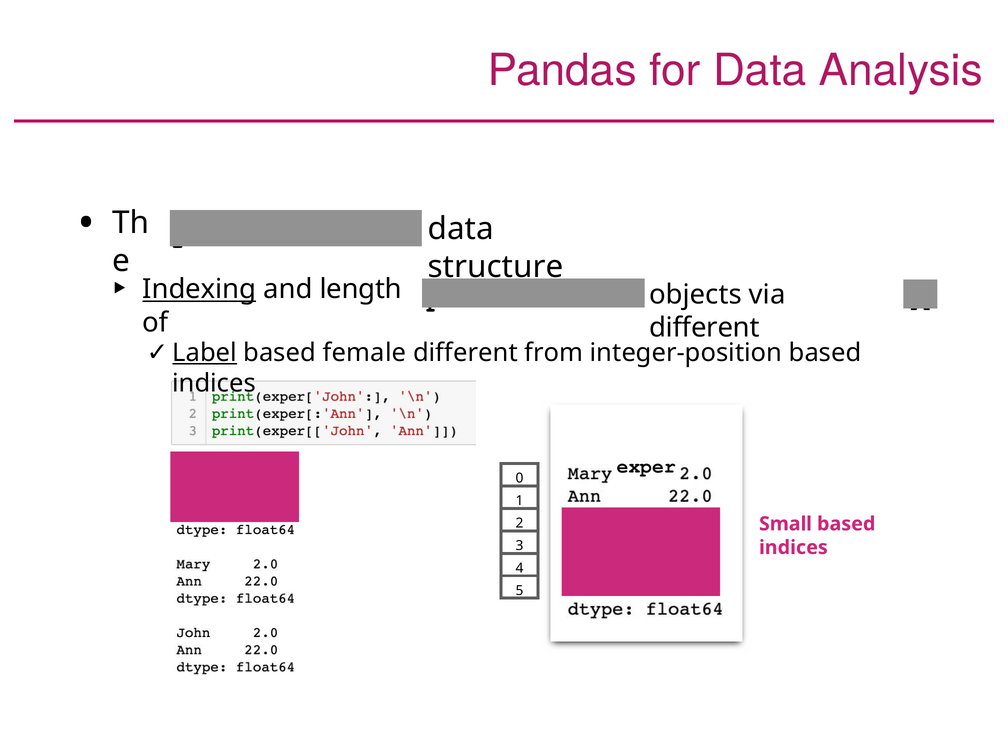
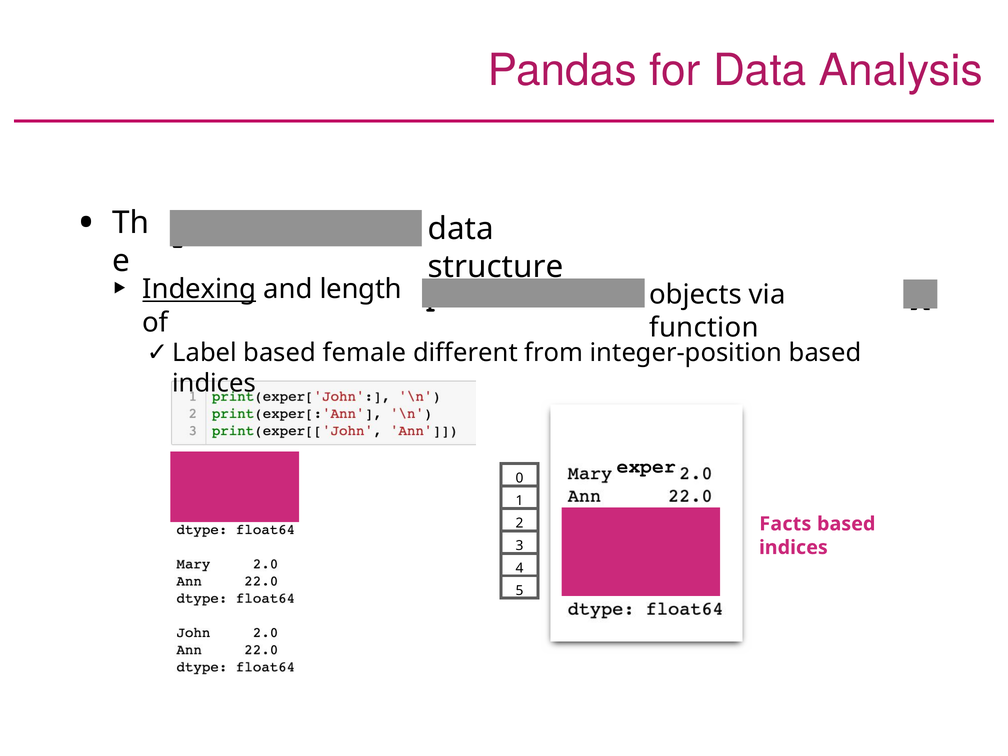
different at (704, 328): different -> function
Label underline: present -> none
Small: Small -> Facts
